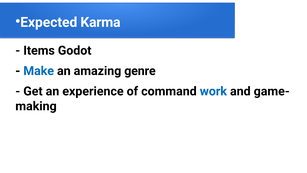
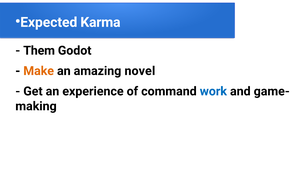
Items: Items -> Them
Make colour: blue -> orange
genre: genre -> novel
